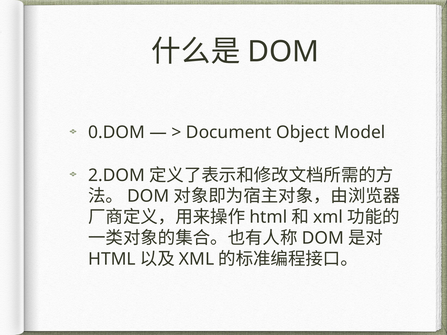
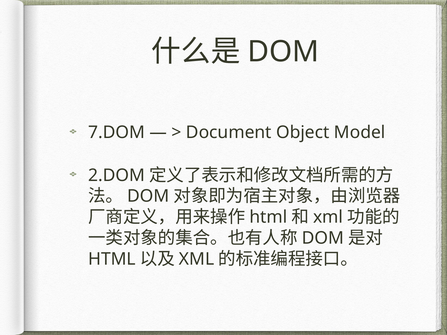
0.DOM: 0.DOM -> 7.DOM
